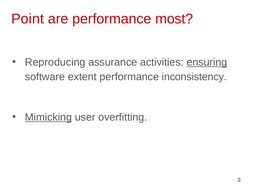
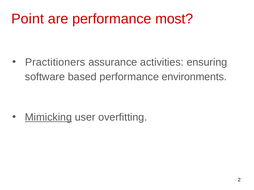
Reproducing: Reproducing -> Practitioners
ensuring underline: present -> none
extent: extent -> based
inconsistency: inconsistency -> environments
